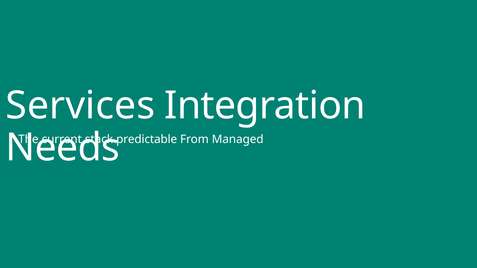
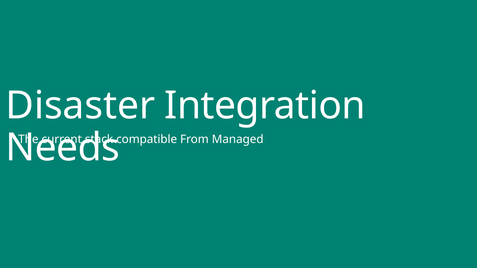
Services: Services -> Disaster
predictable: predictable -> compatible
